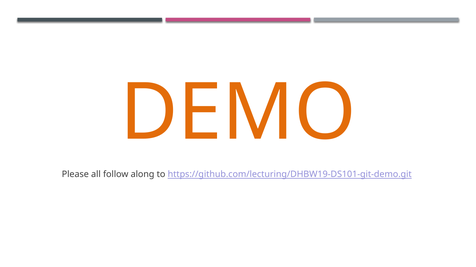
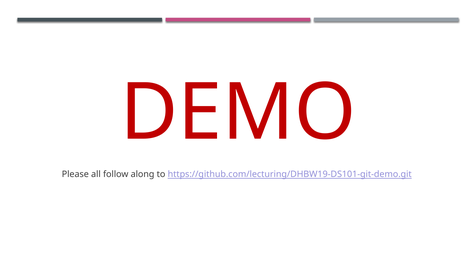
DEMO colour: orange -> red
